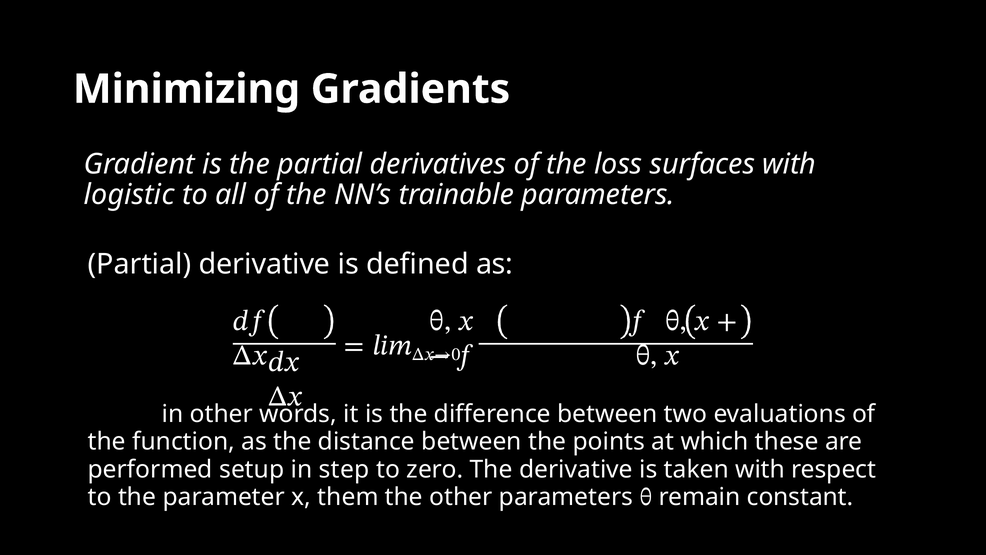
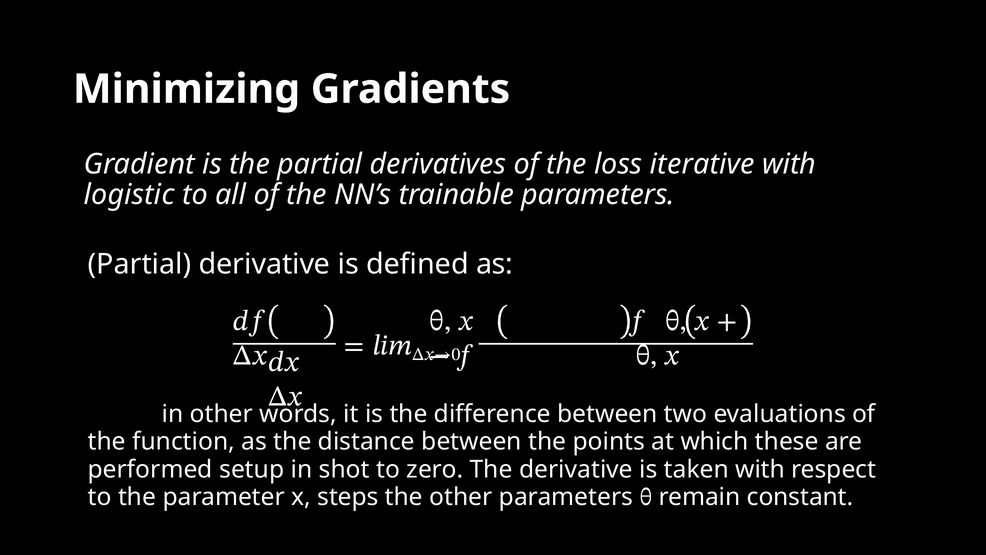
surfaces: surfaces -> iterative
step: step -> shot
them: them -> steps
